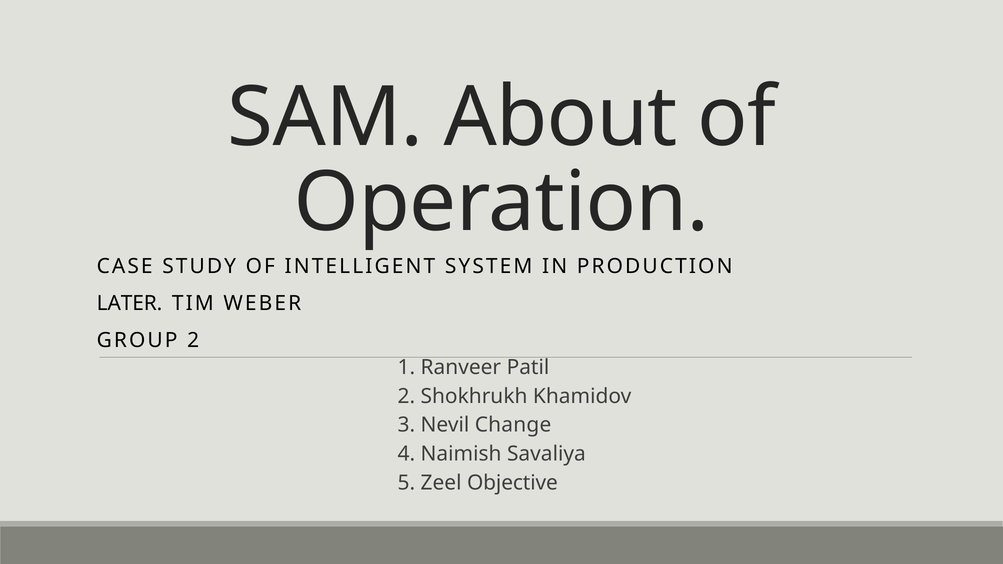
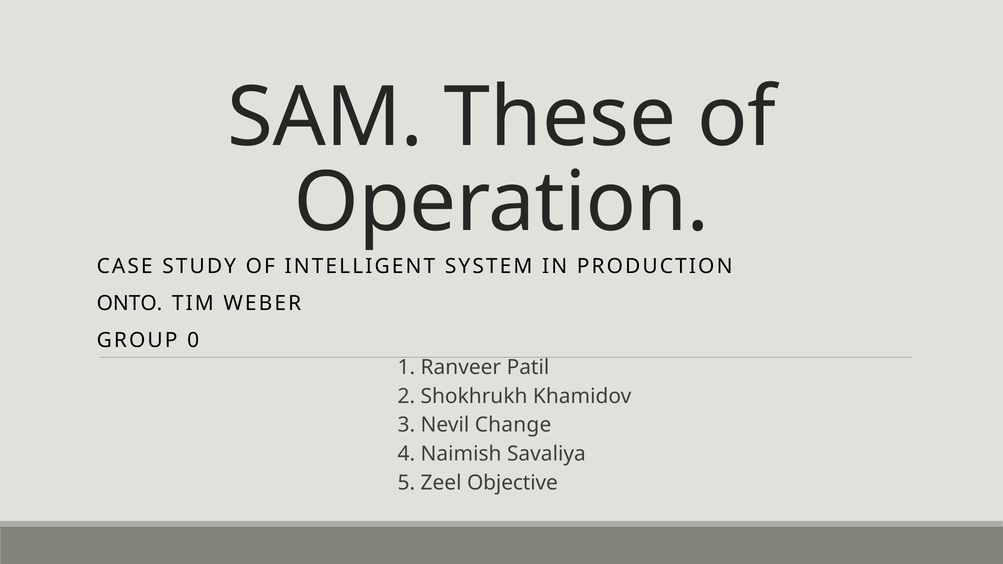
About: About -> These
LATER: LATER -> ONTO
GROUP 2: 2 -> 0
